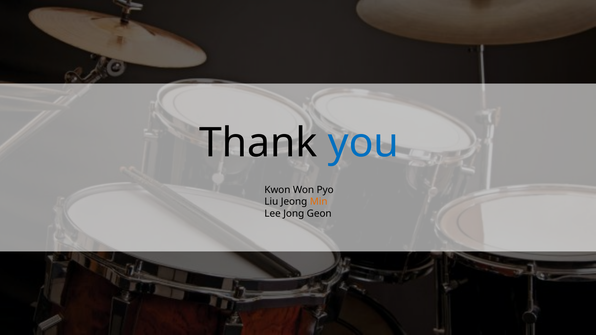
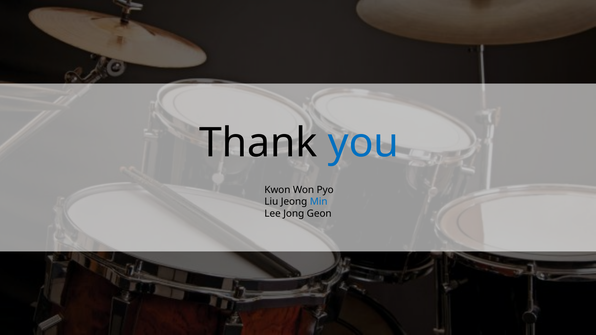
Min colour: orange -> blue
